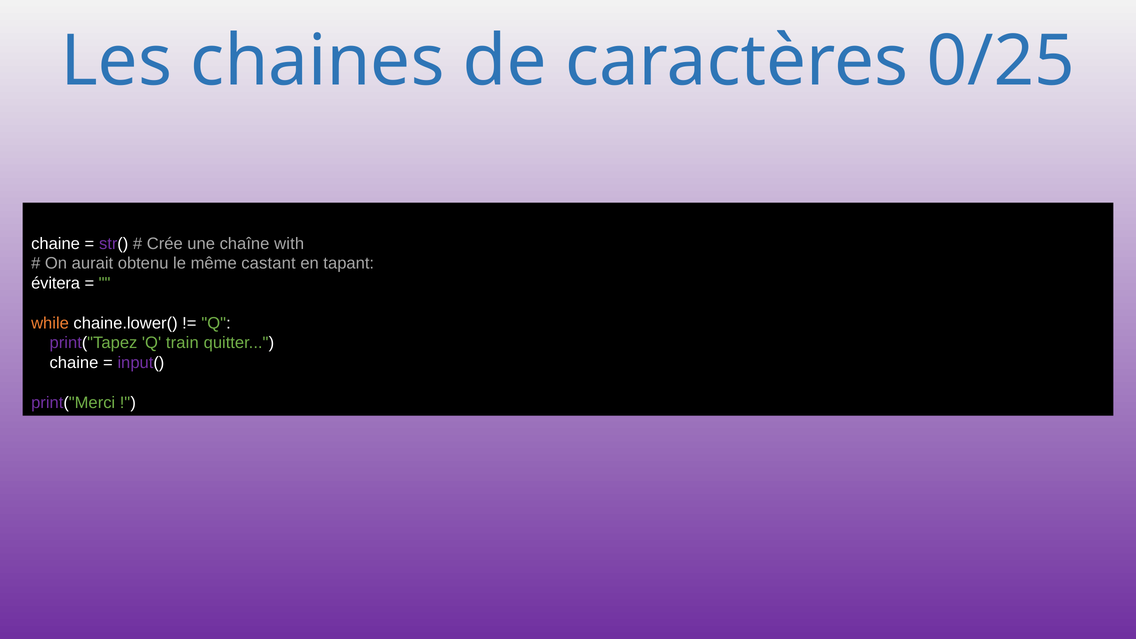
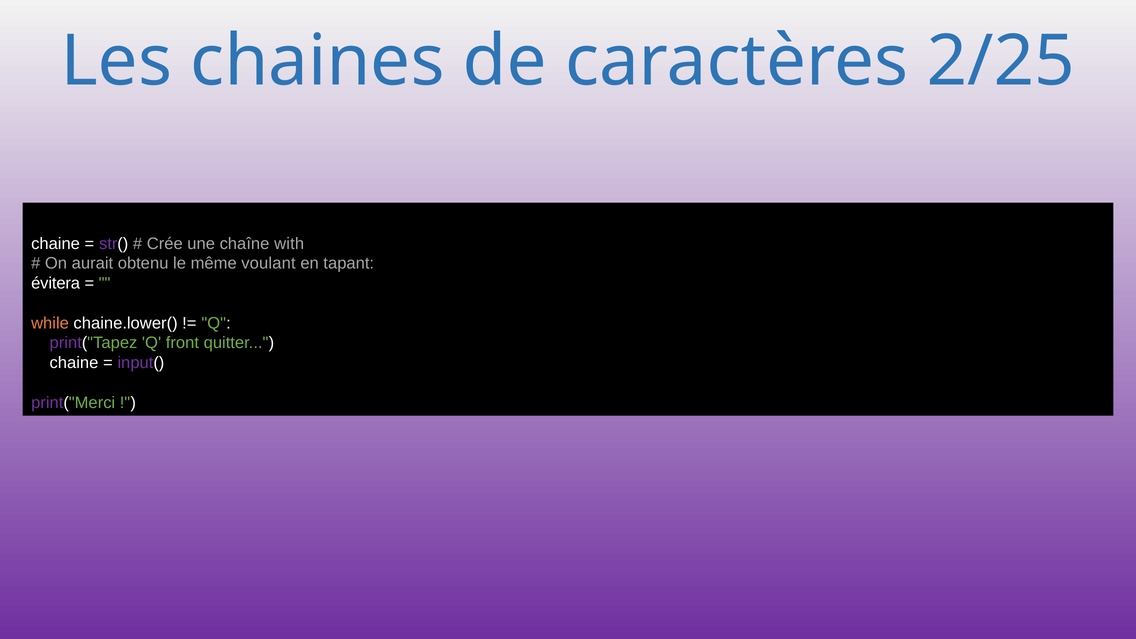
0/25: 0/25 -> 2/25
castant: castant -> voulant
train: train -> front
